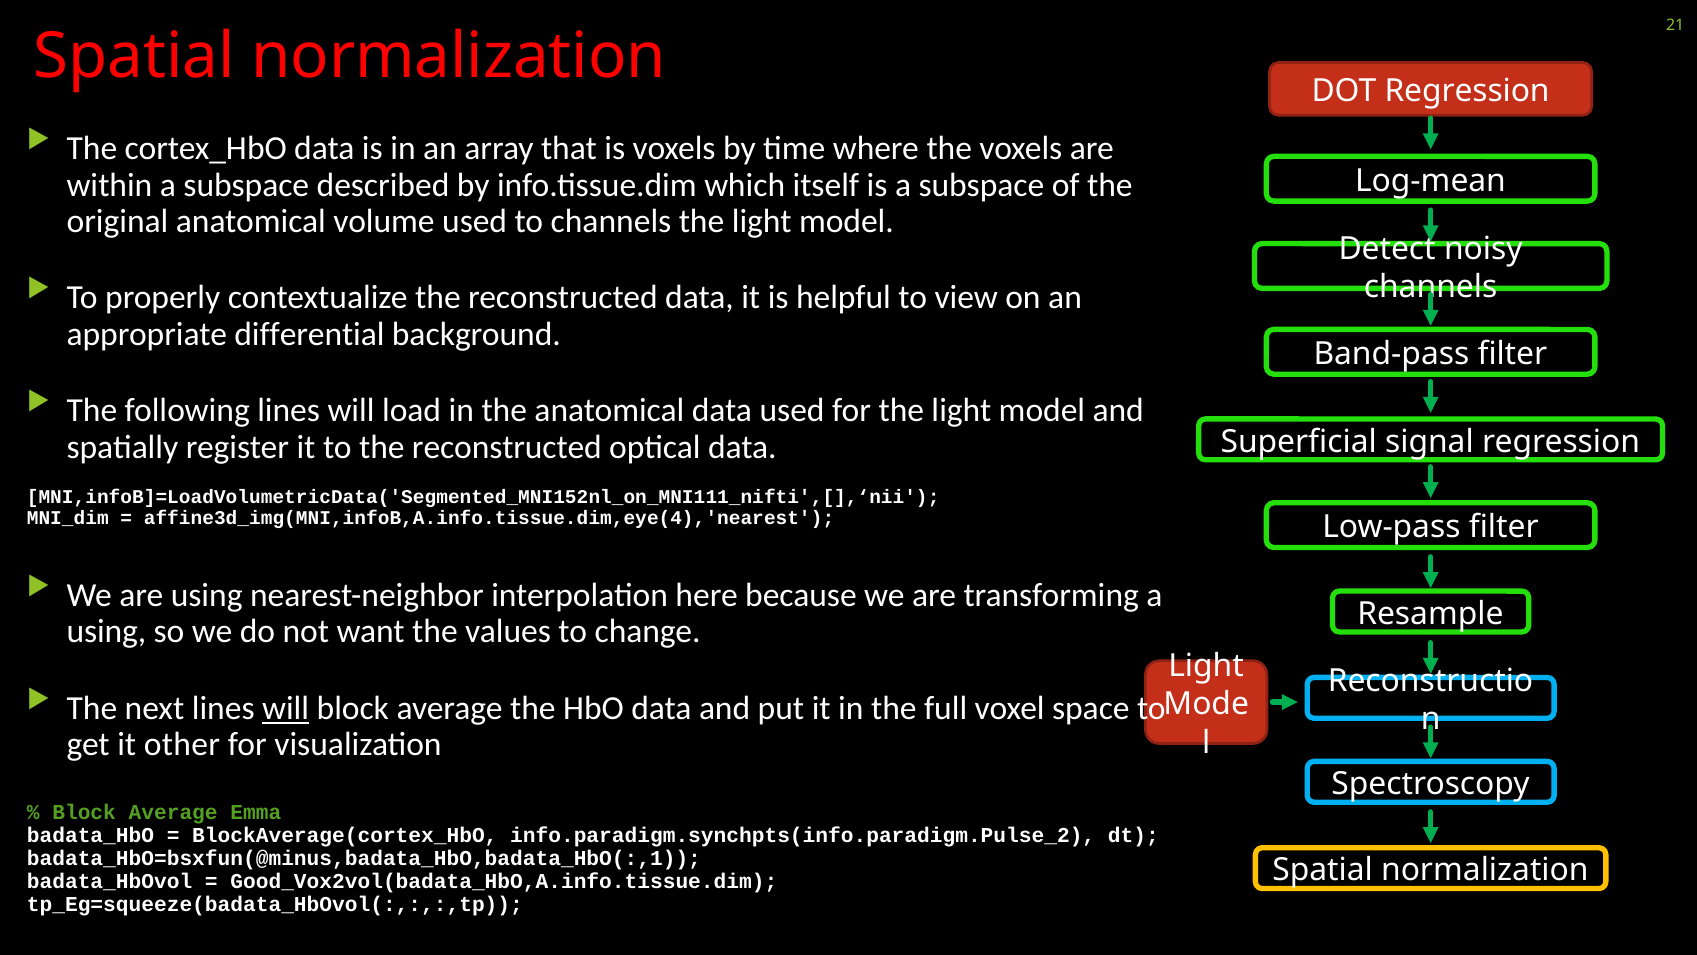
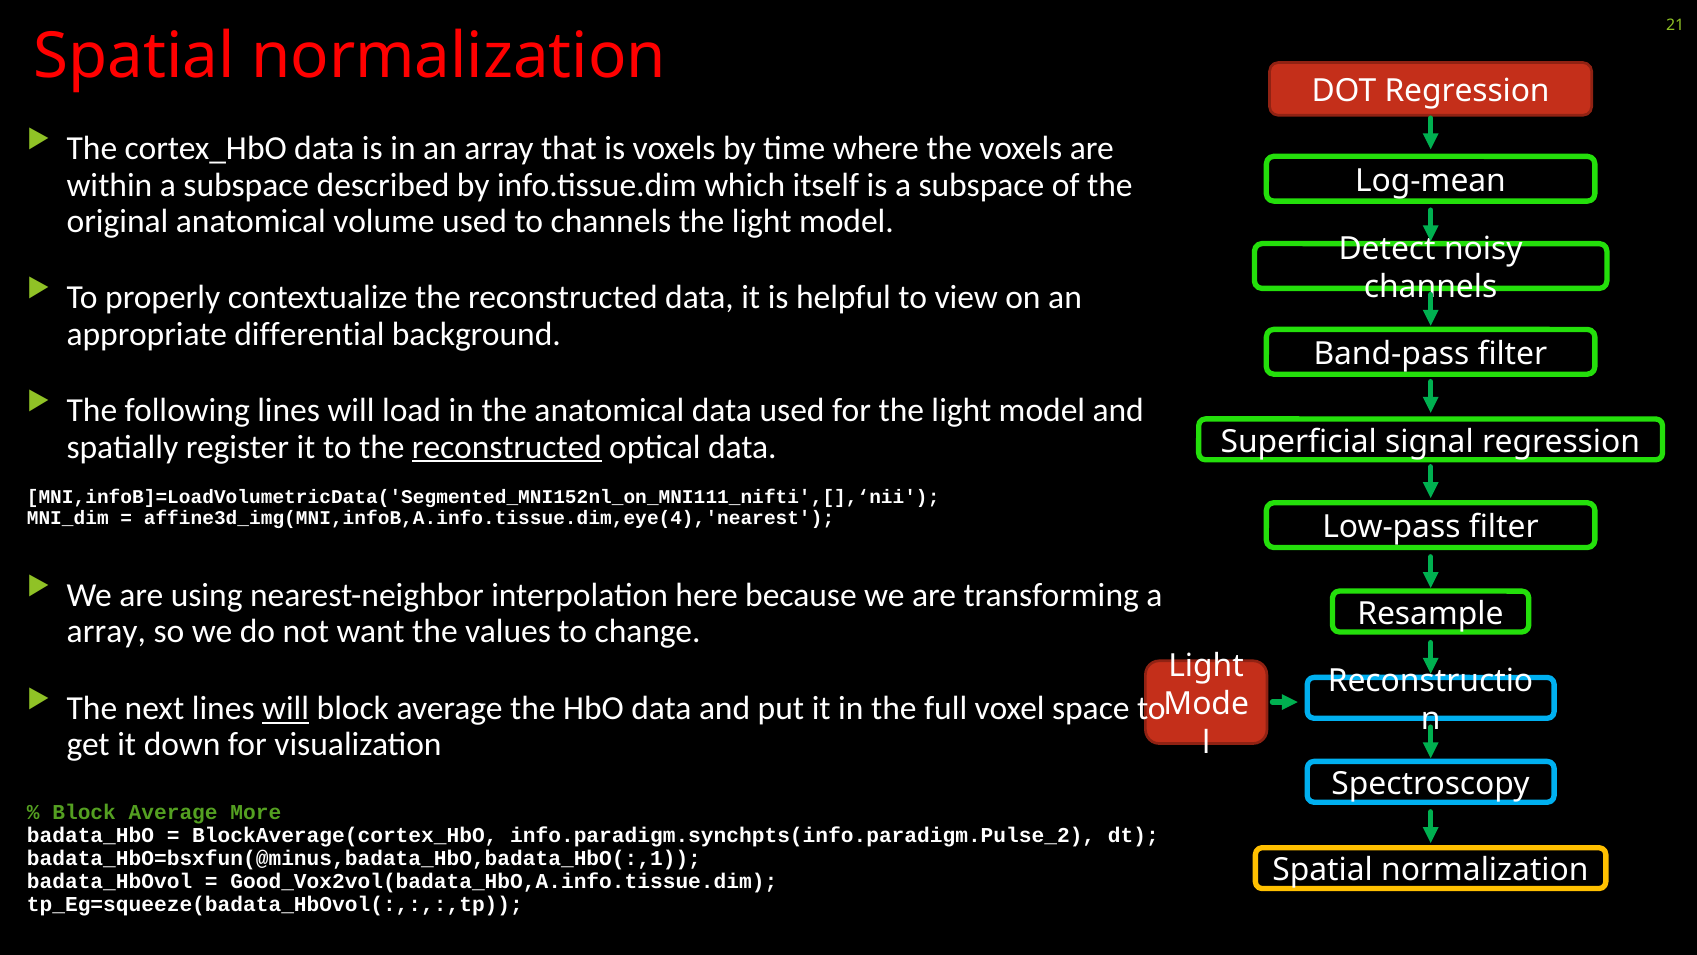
reconstructed at (507, 447) underline: none -> present
using at (106, 631): using -> array
other: other -> down
Emma: Emma -> More
